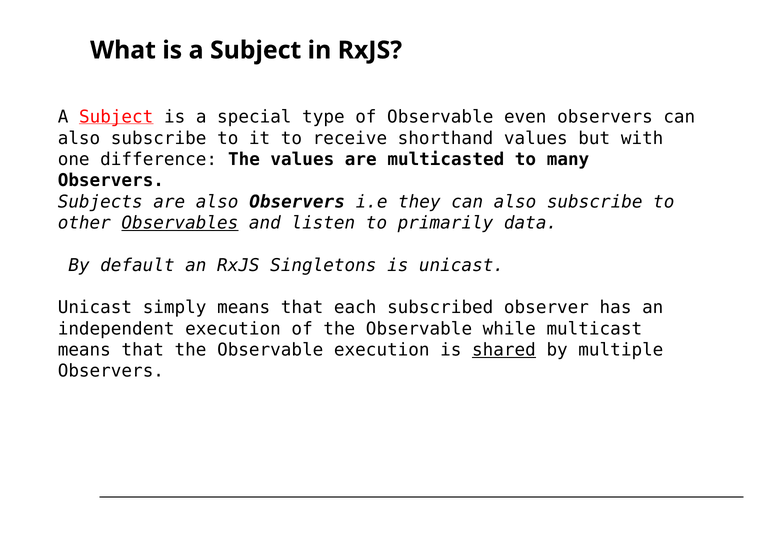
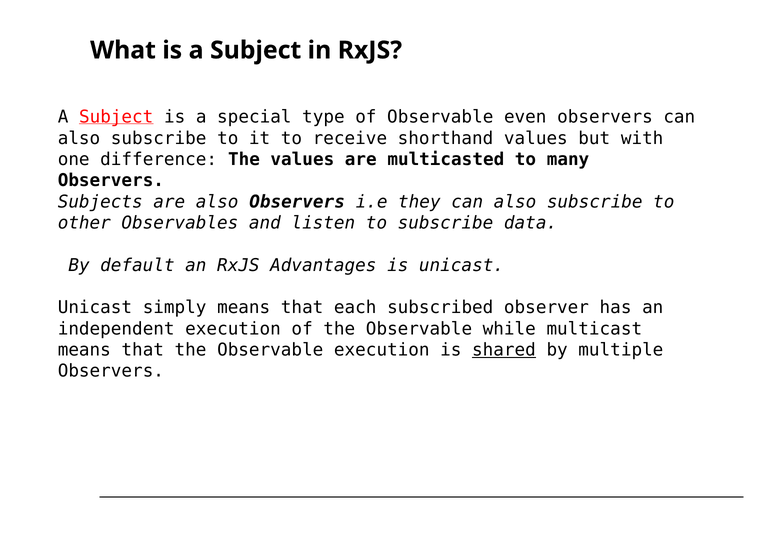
Observables underline: present -> none
to primarily: primarily -> subscribe
Singletons: Singletons -> Advantages
